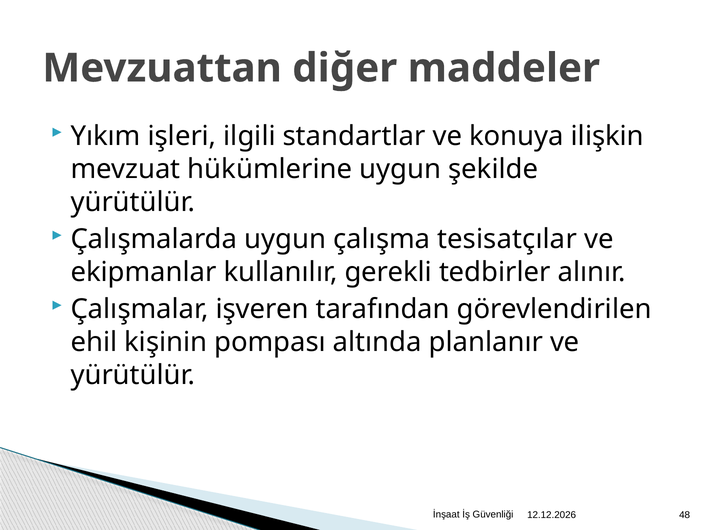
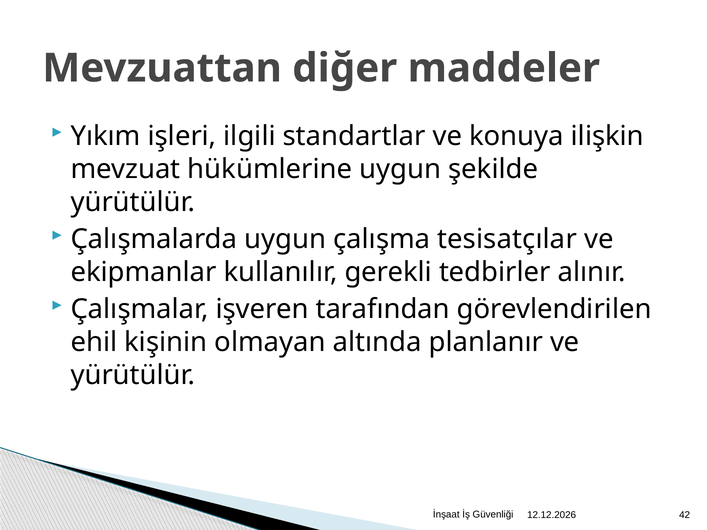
pompası: pompası -> olmayan
48: 48 -> 42
